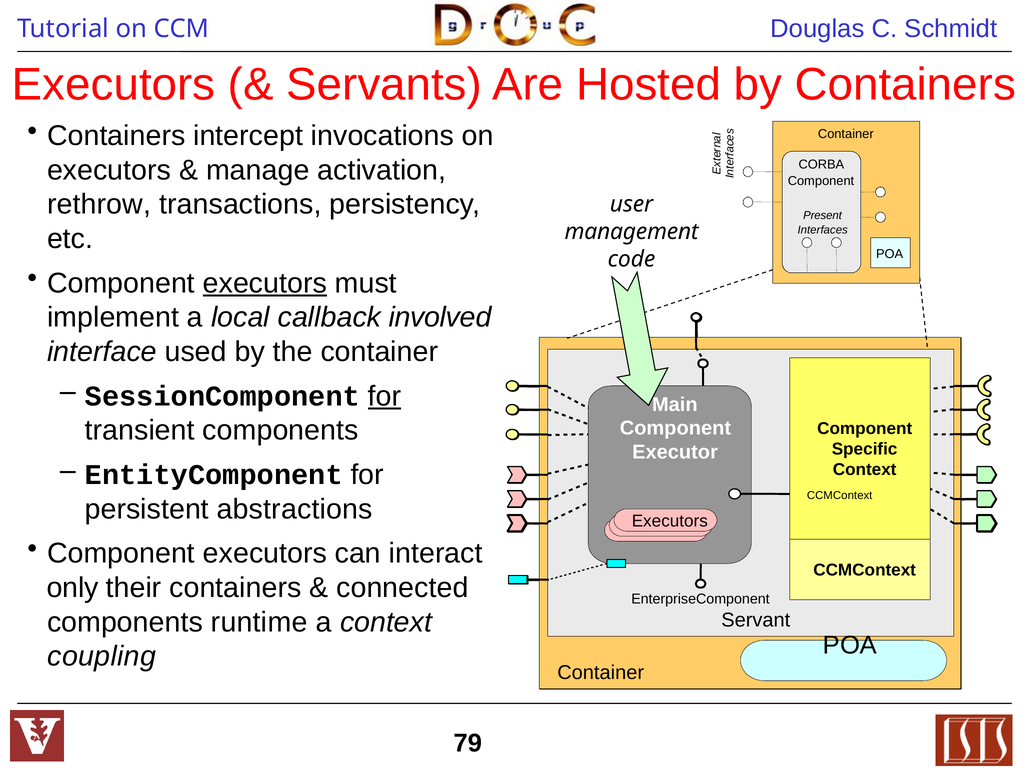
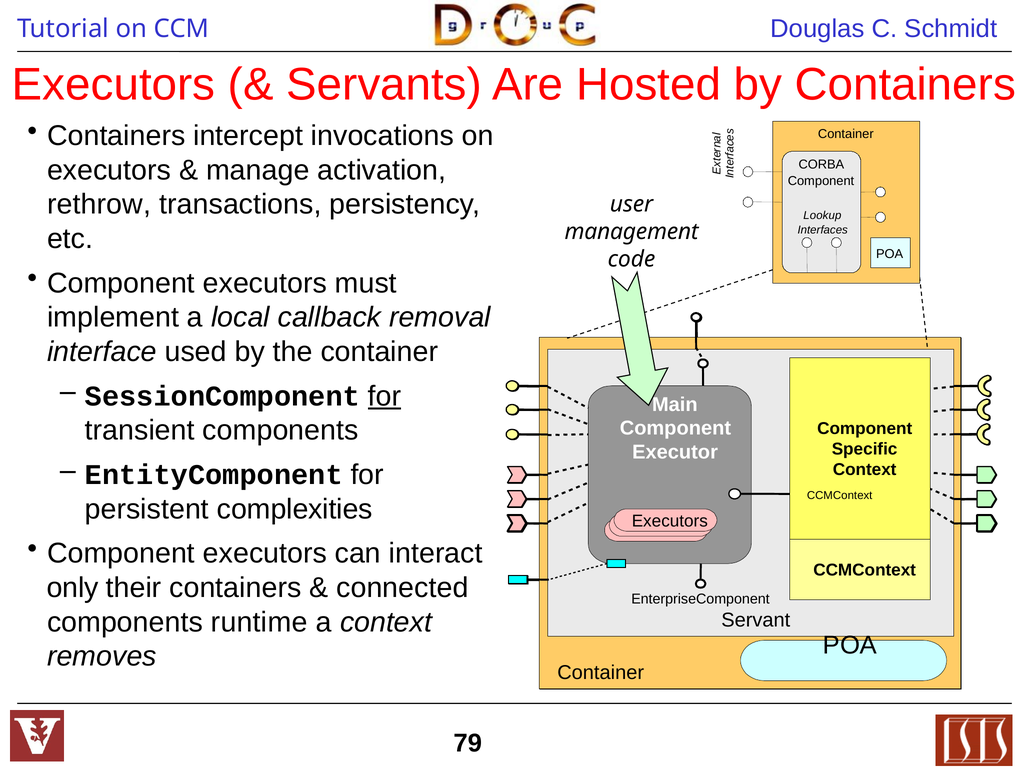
Present: Present -> Lookup
executors at (265, 283) underline: present -> none
involved: involved -> removal
abstractions: abstractions -> complexities
coupling: coupling -> removes
